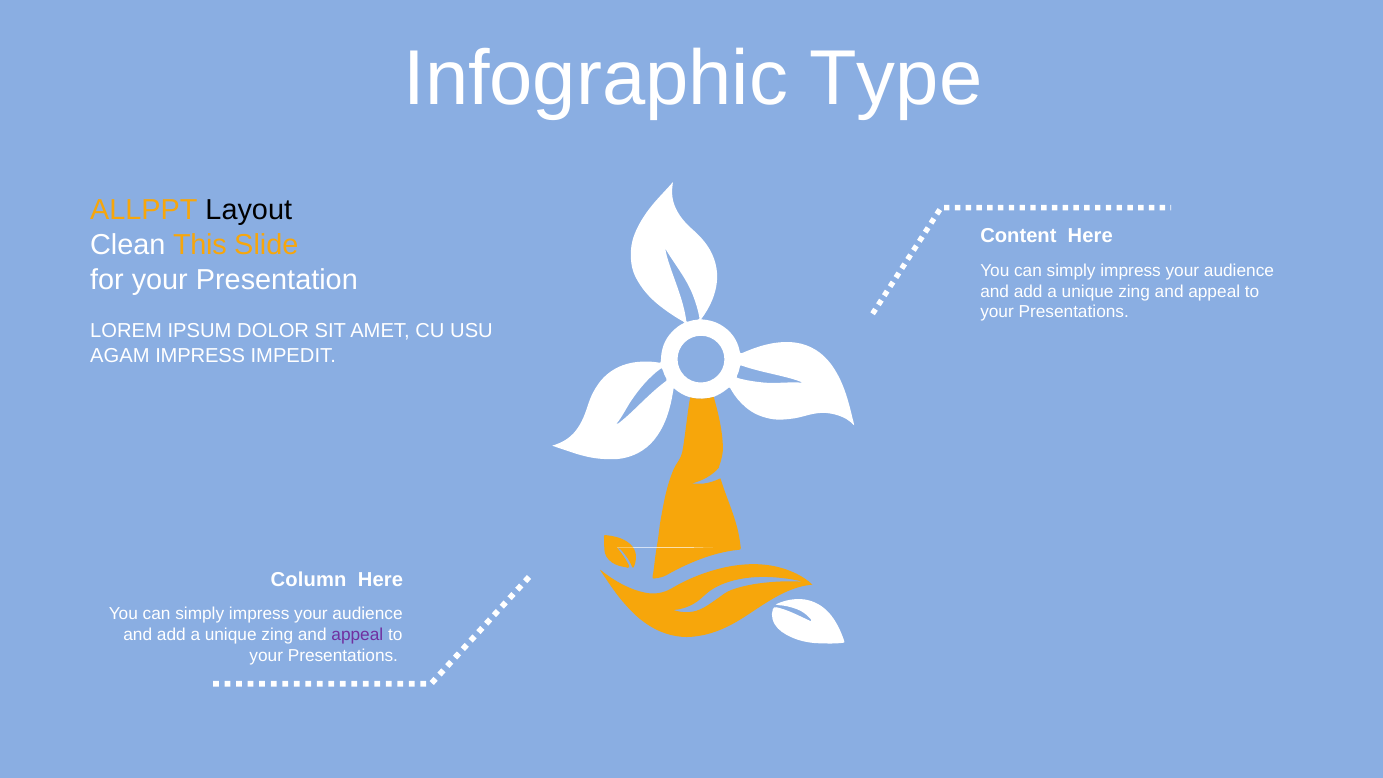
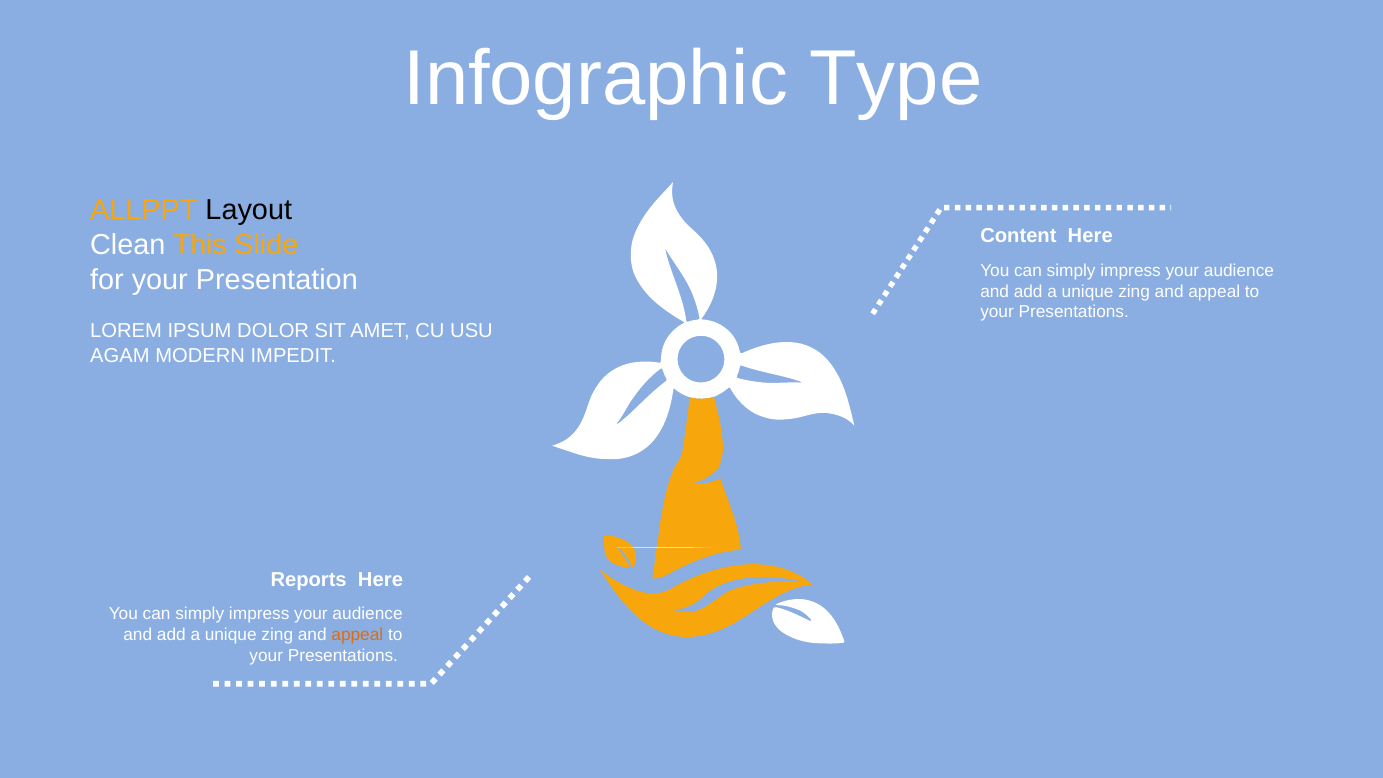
AGAM IMPRESS: IMPRESS -> MODERN
Column: Column -> Reports
appeal at (357, 635) colour: purple -> orange
